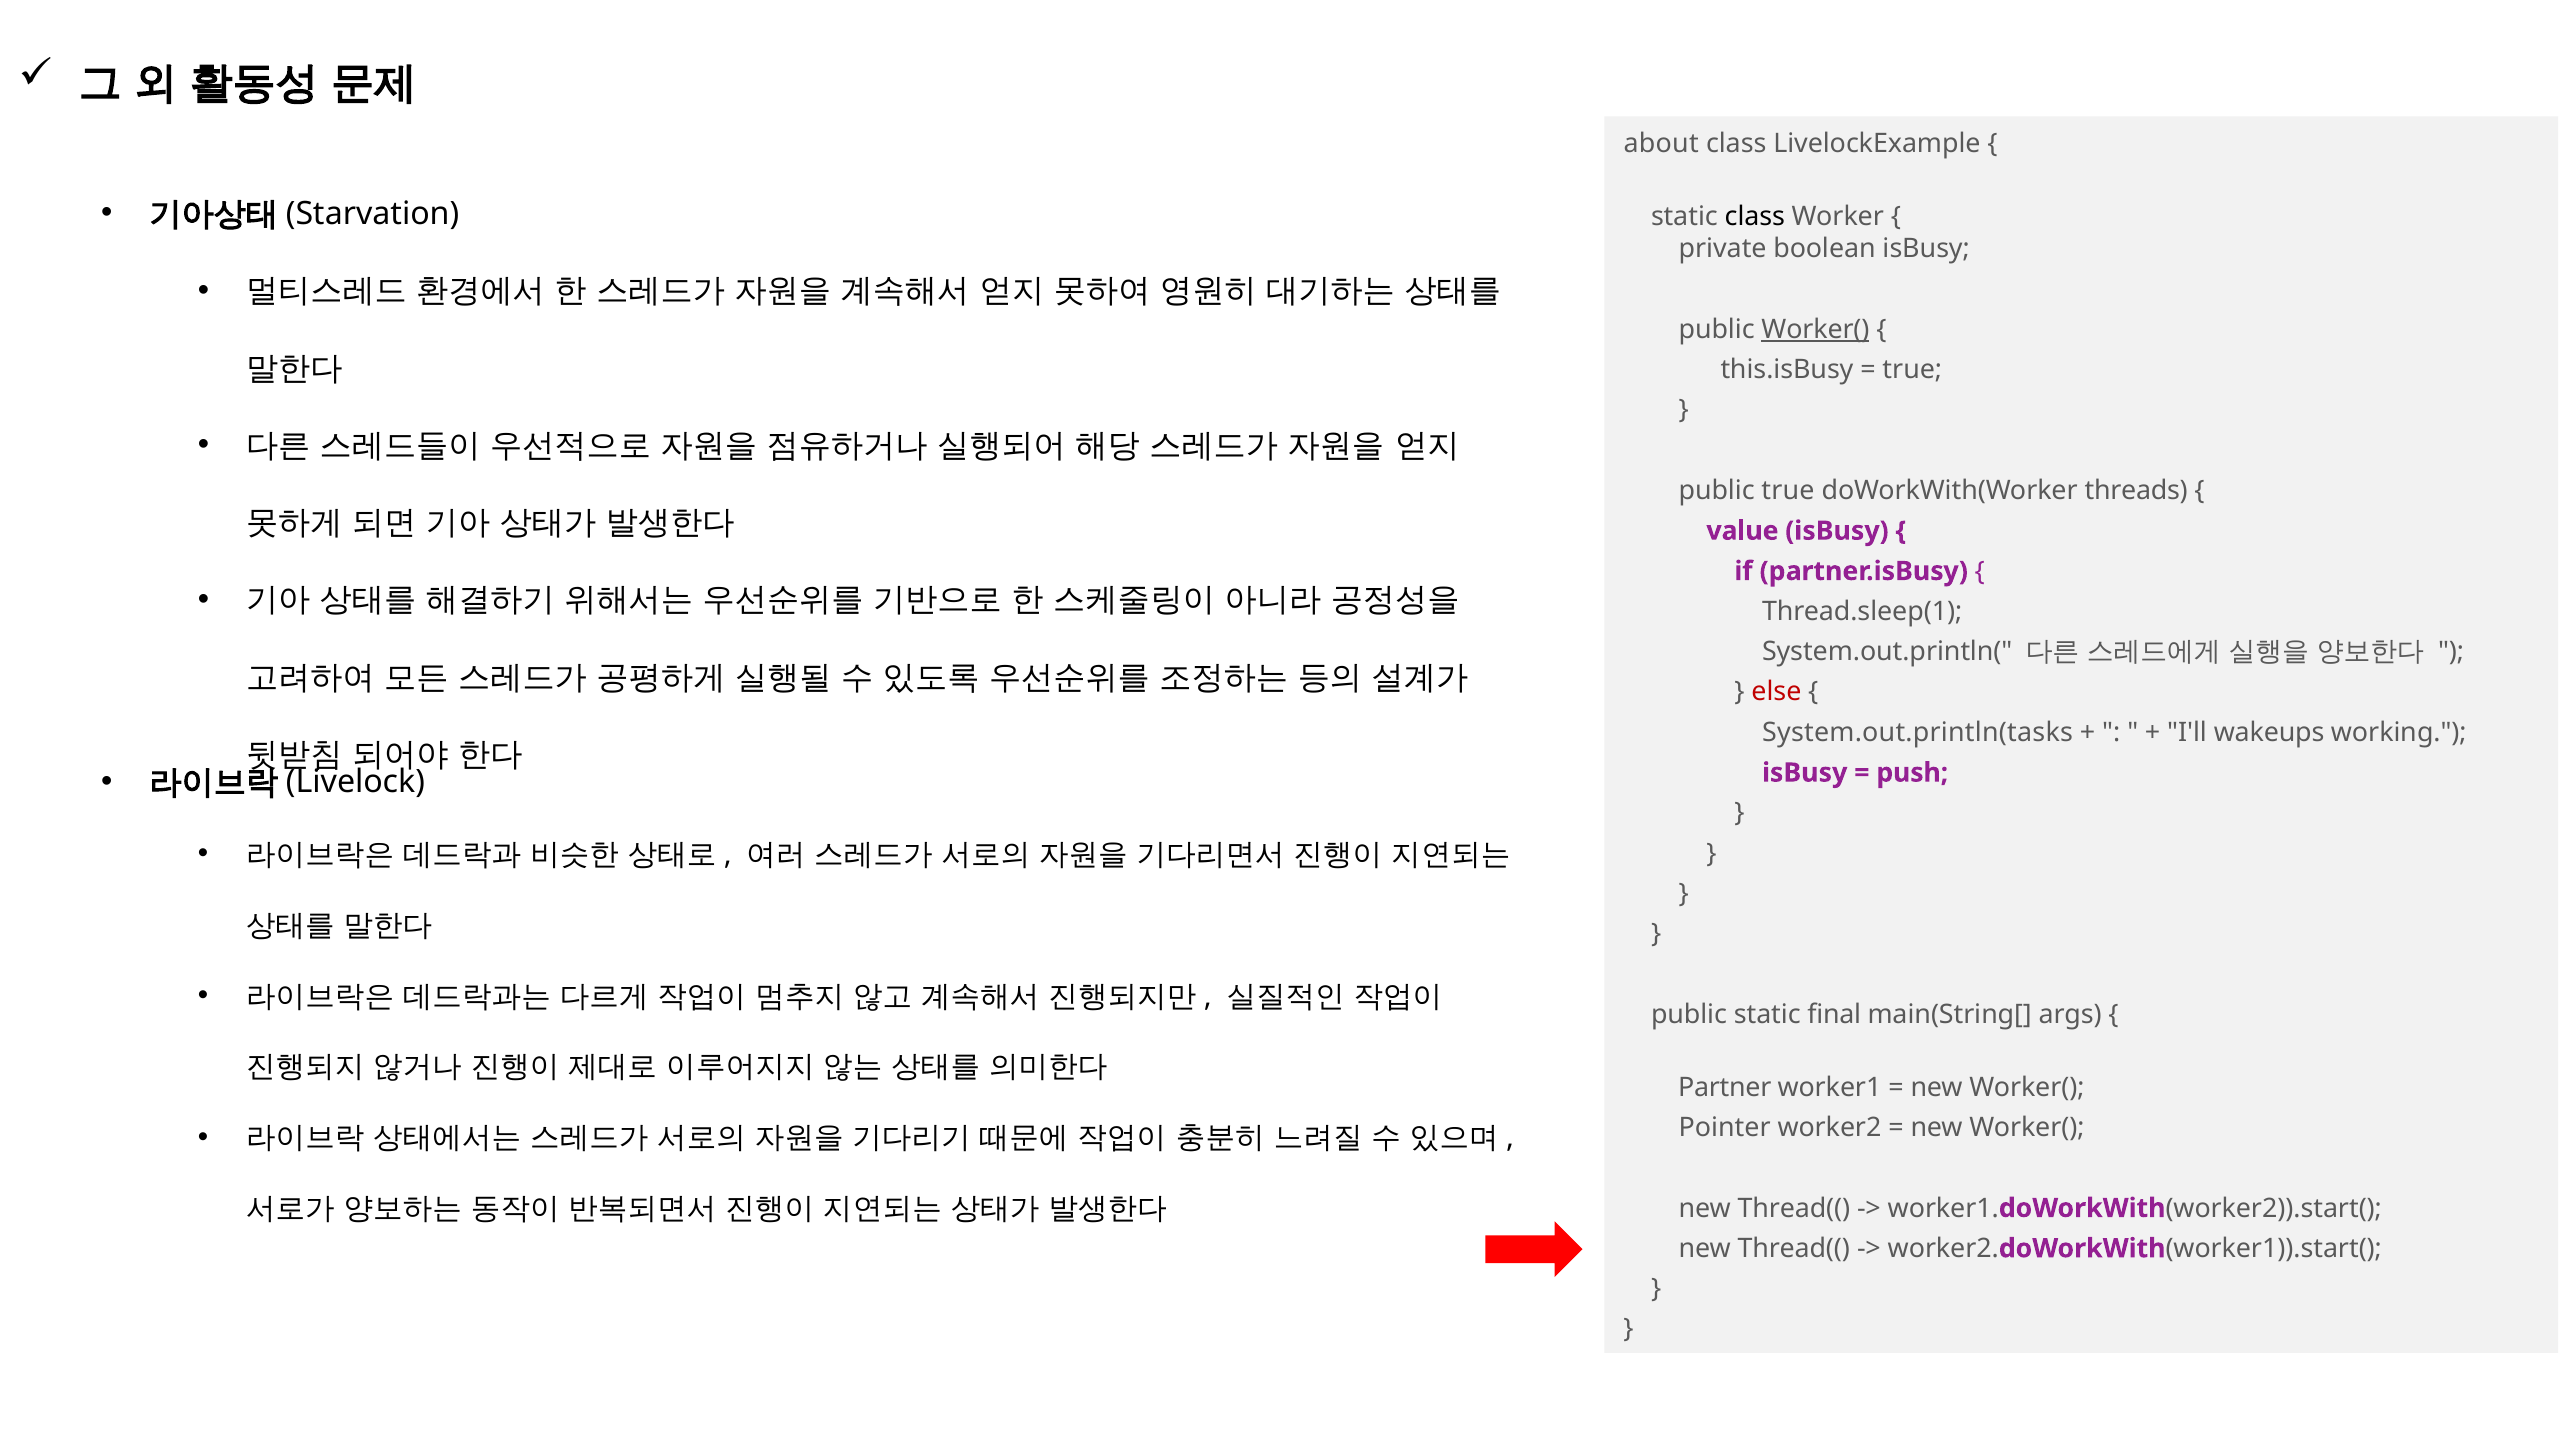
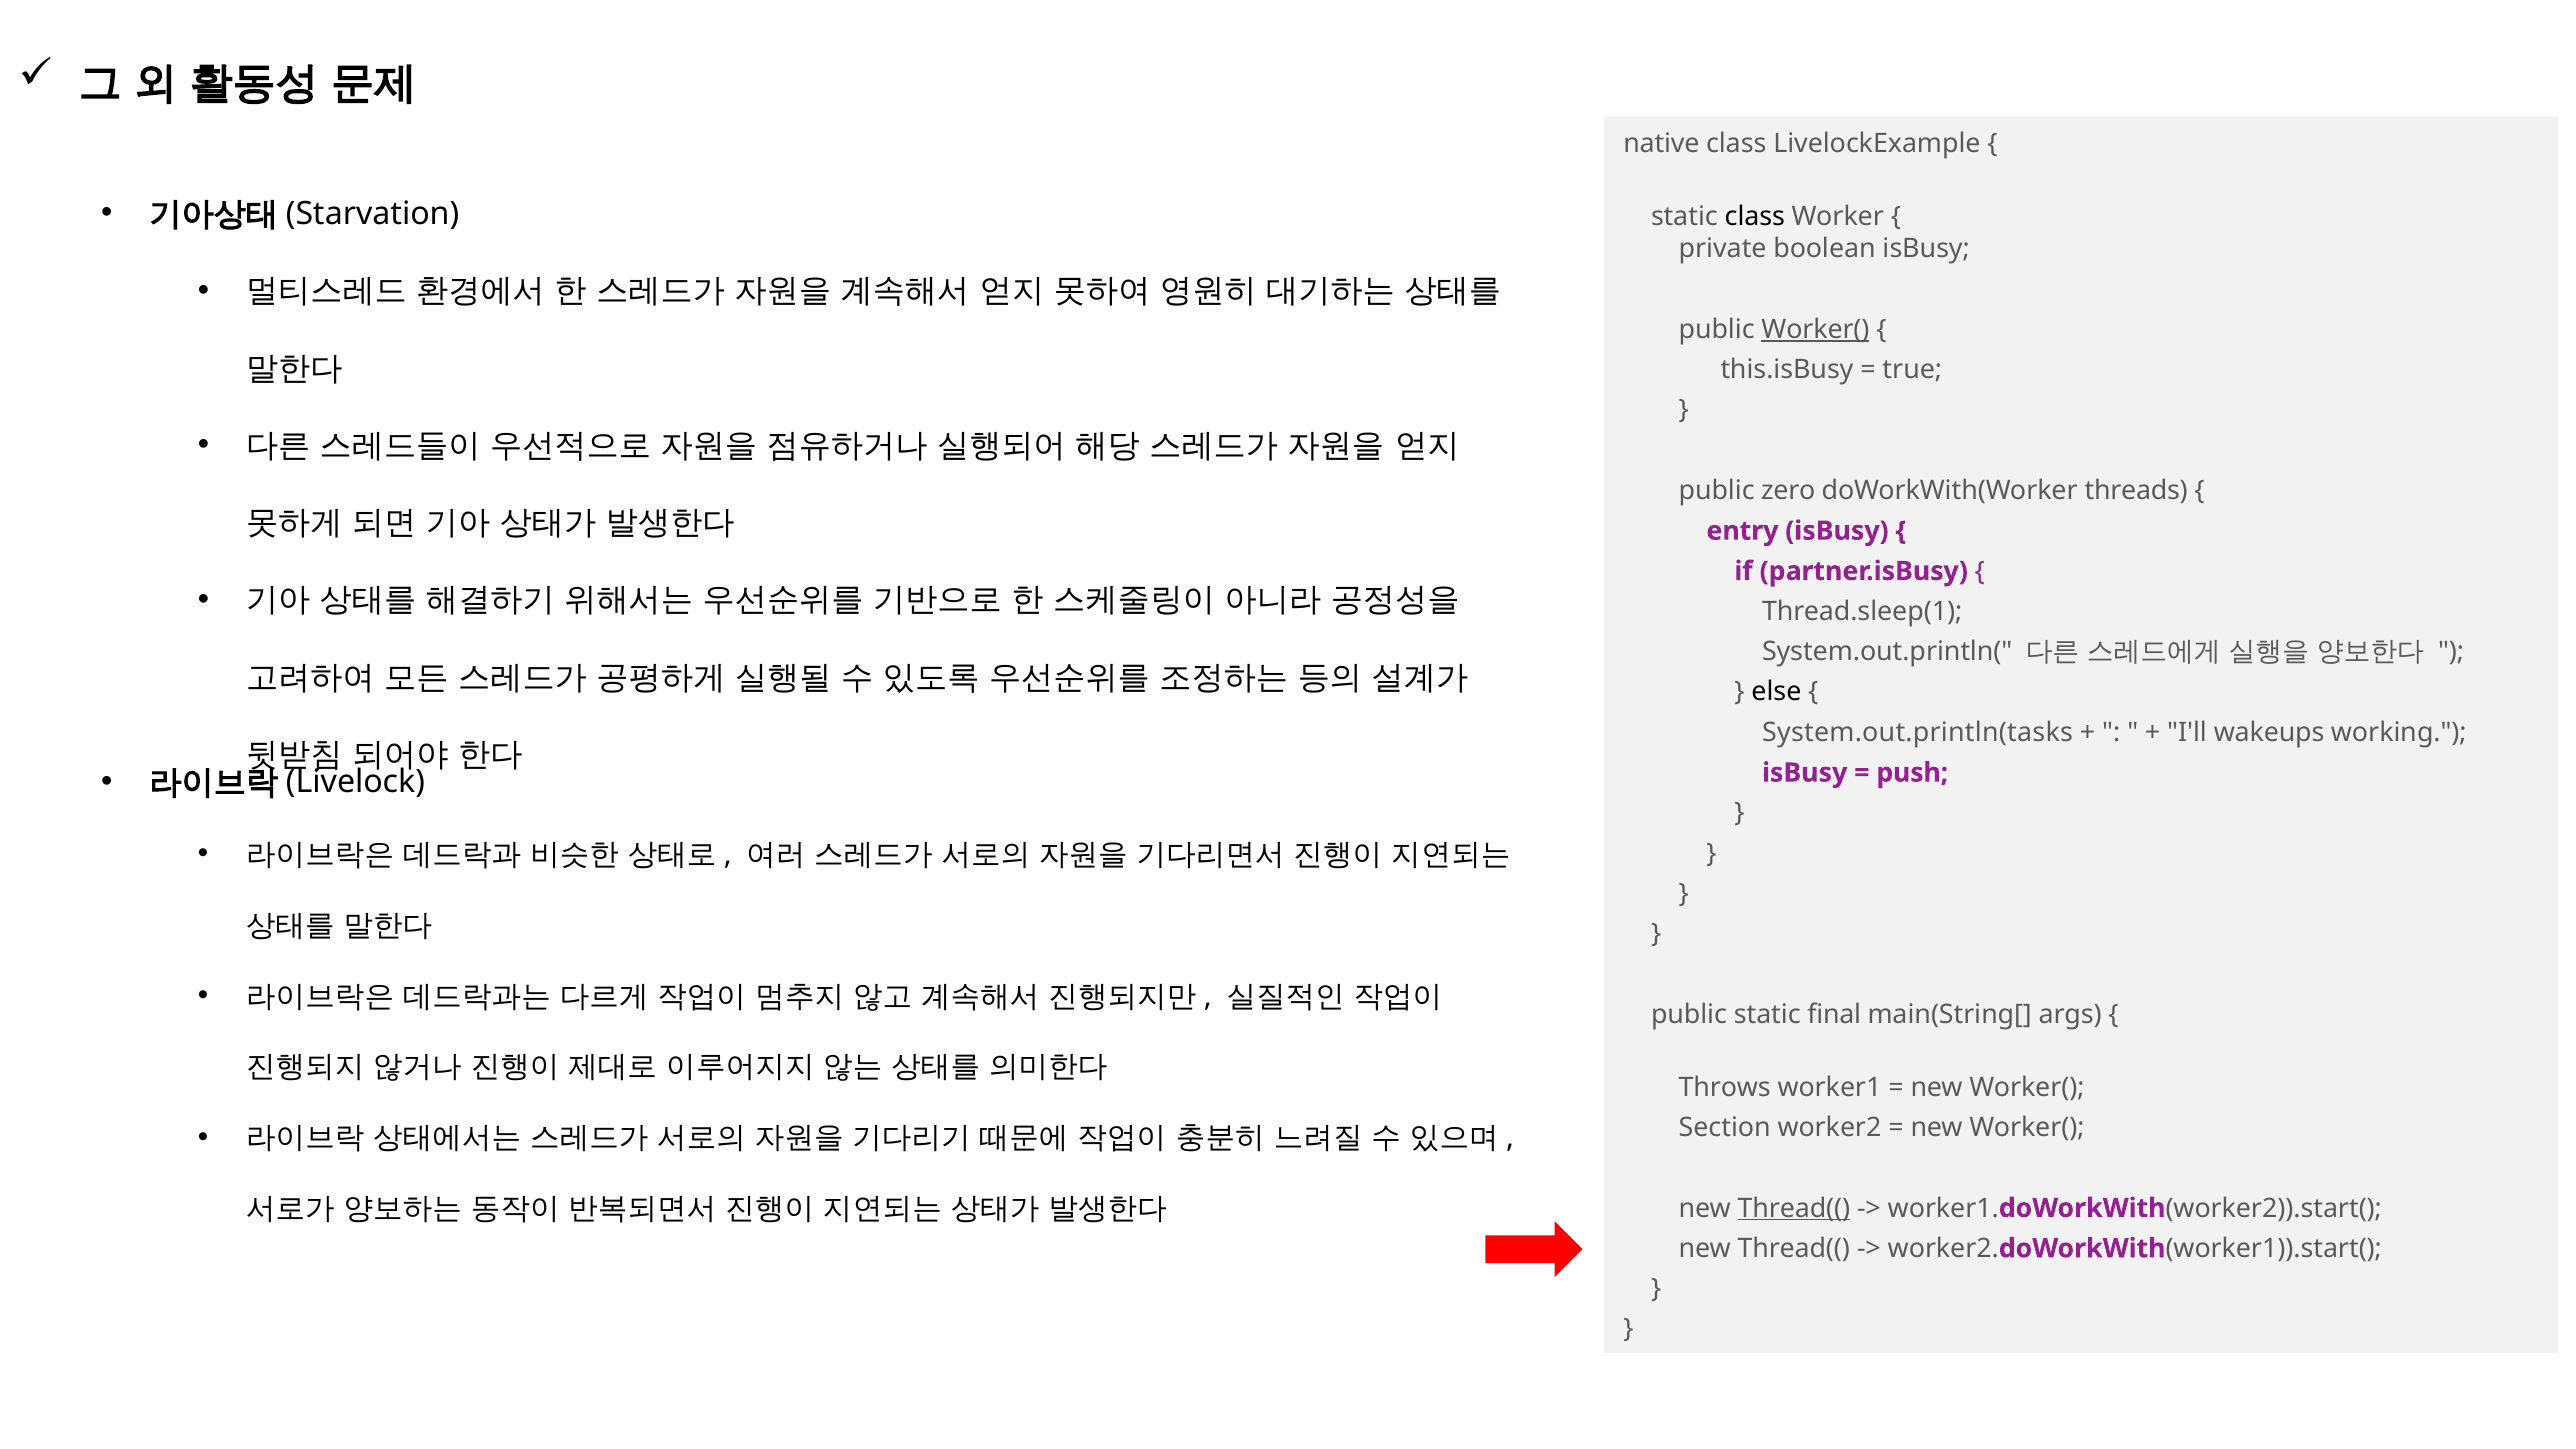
about: about -> native
public true: true -> zero
value: value -> entry
else colour: red -> black
Partner: Partner -> Throws
Pointer: Pointer -> Section
Thread(( at (1794, 1208) underline: none -> present
